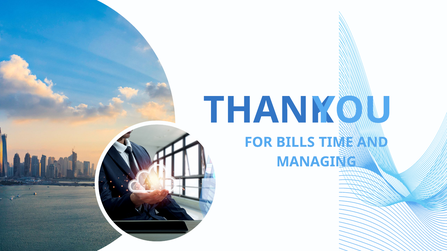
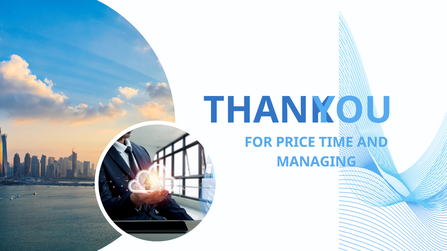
BILLS: BILLS -> PRICE
